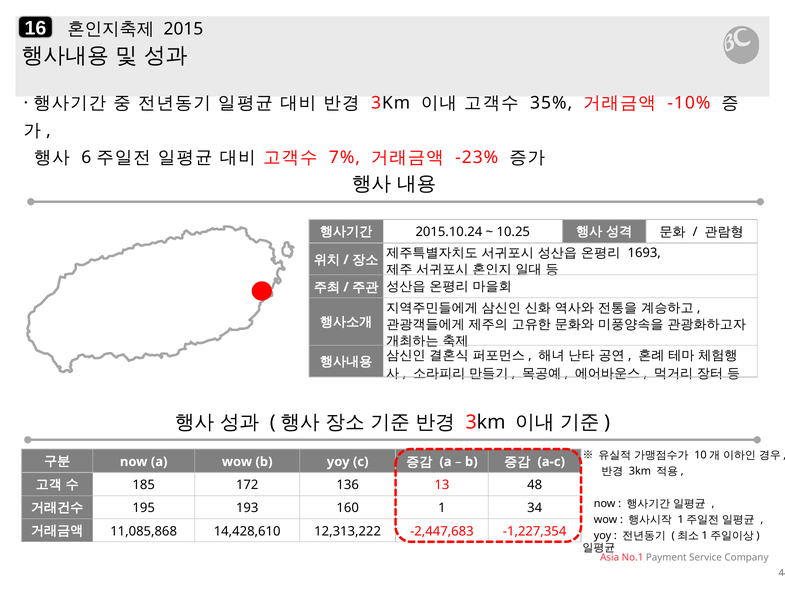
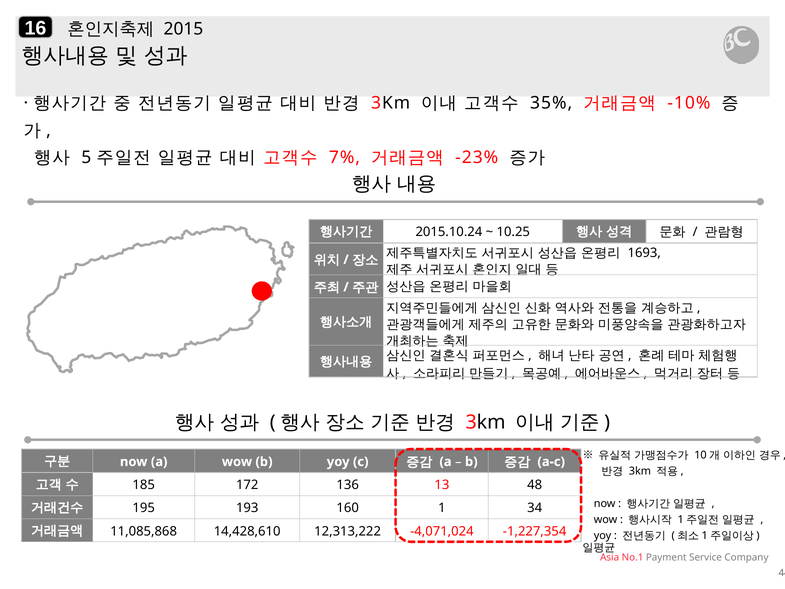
6: 6 -> 5
-2,447,683: -2,447,683 -> -4,071,024
